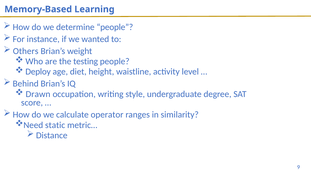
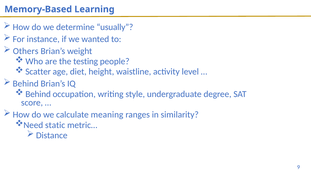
determine people: people -> usually
Deploy: Deploy -> Scatter
Drawn at (38, 94): Drawn -> Behind
operator: operator -> meaning
